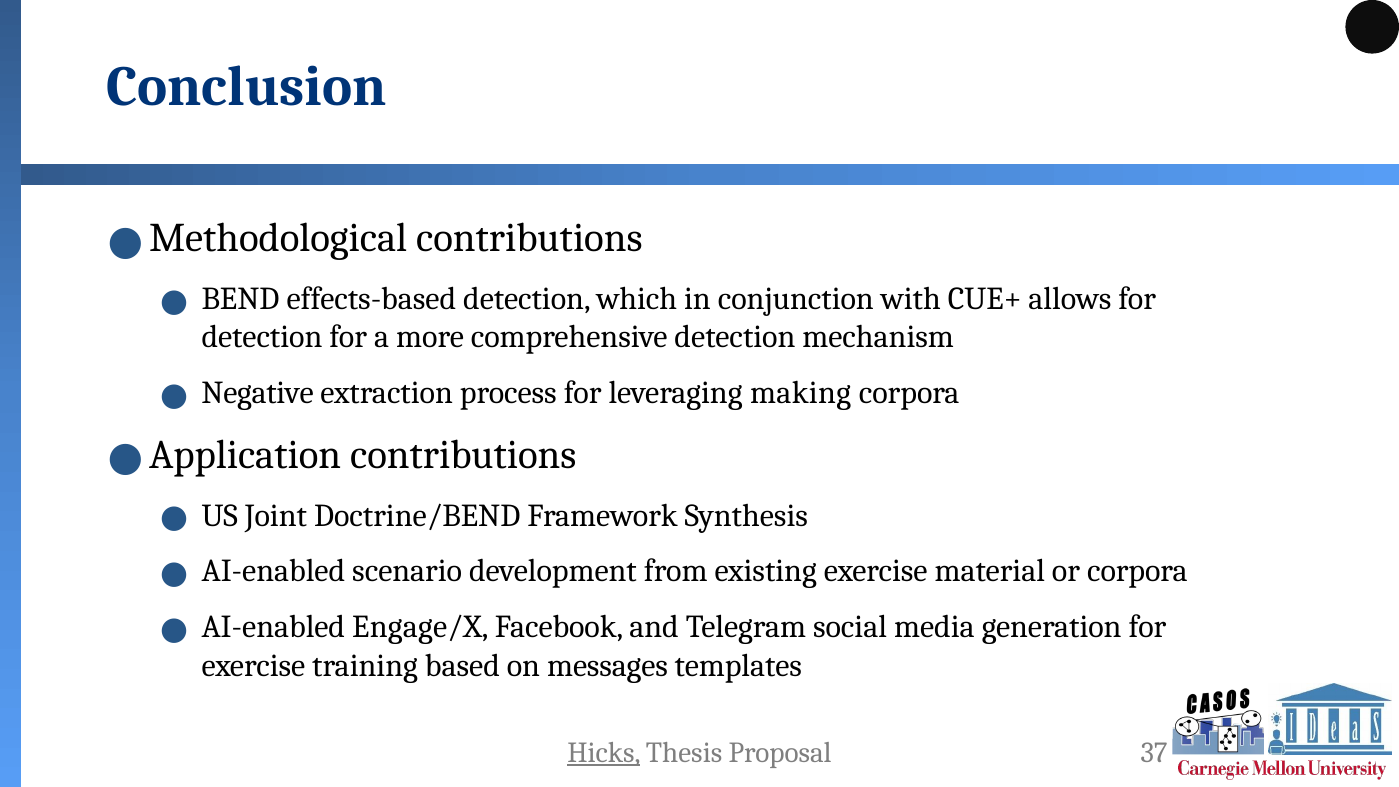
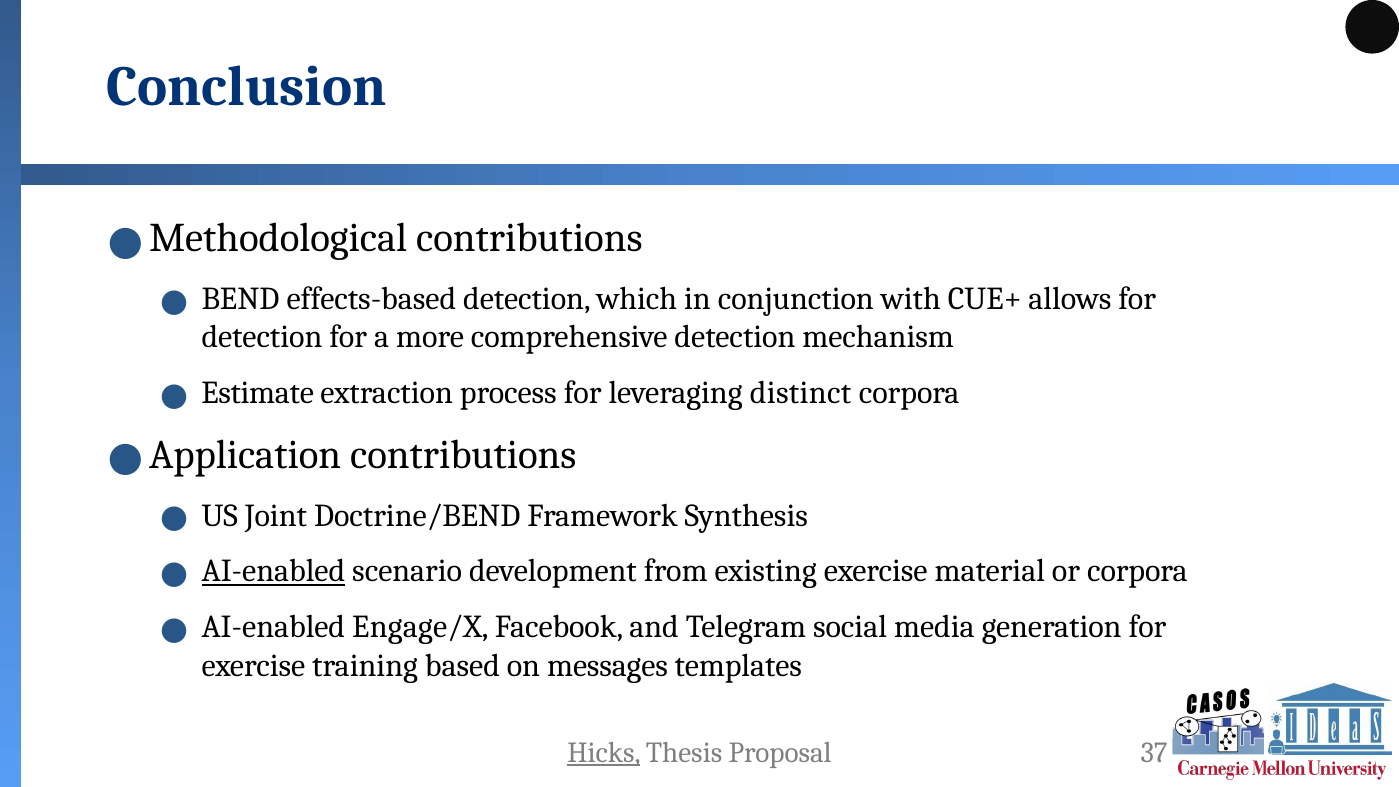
Negative: Negative -> Estimate
making: making -> distinct
AI-enabled at (273, 571) underline: none -> present
